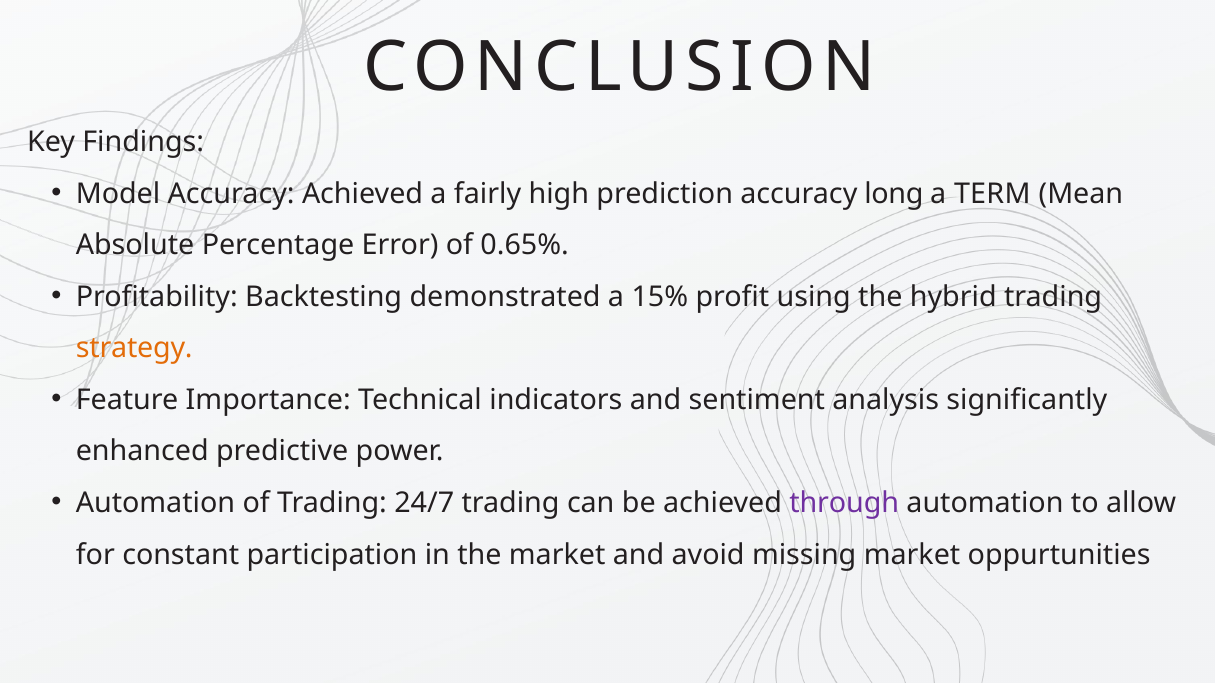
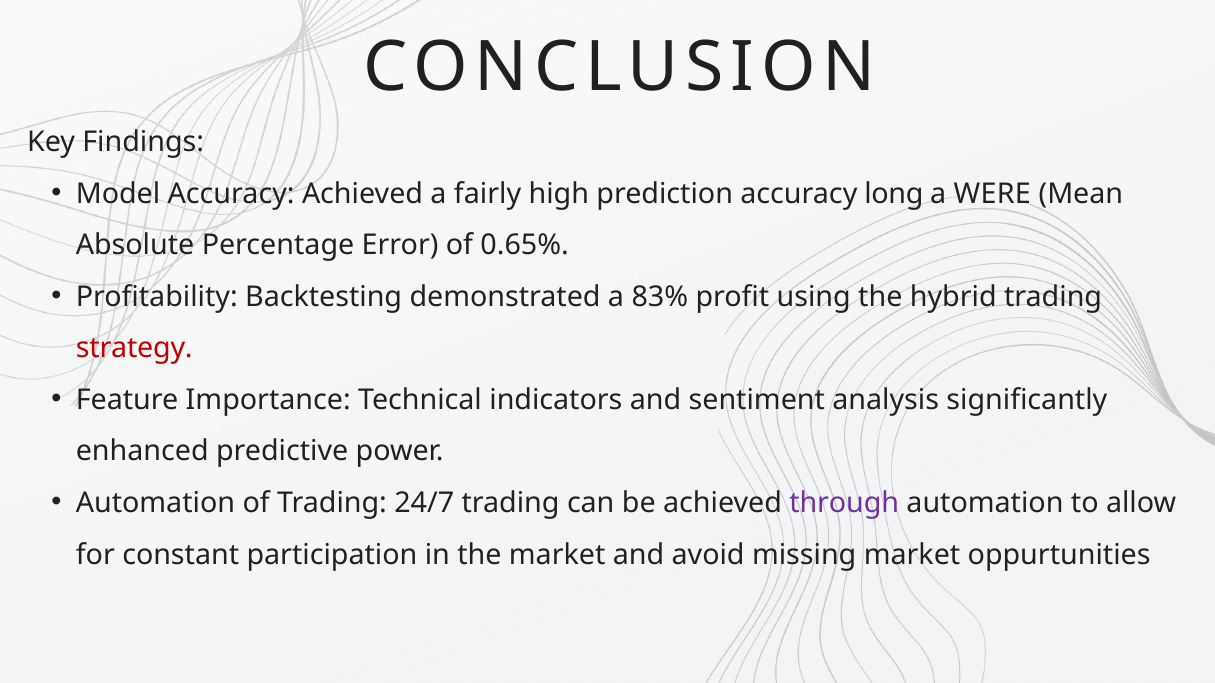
TERM: TERM -> WERE
15%: 15% -> 83%
strategy colour: orange -> red
